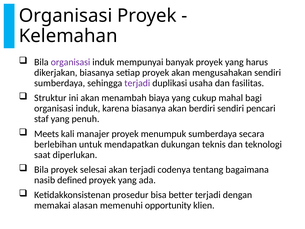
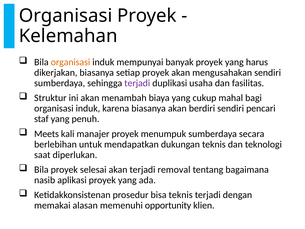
organisasi at (70, 62) colour: purple -> orange
codenya: codenya -> removal
defined: defined -> aplikasi
bisa better: better -> teknis
